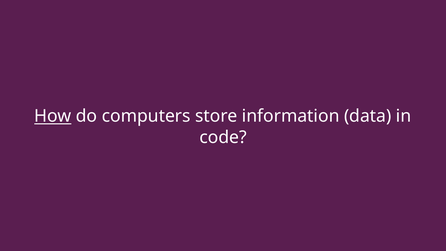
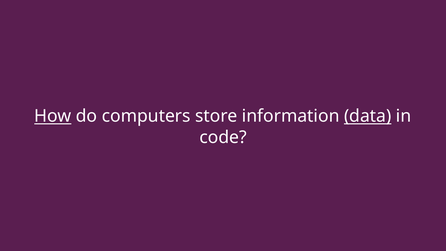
data underline: none -> present
